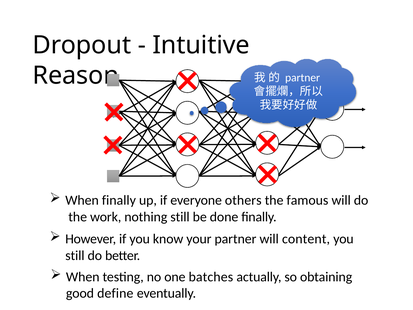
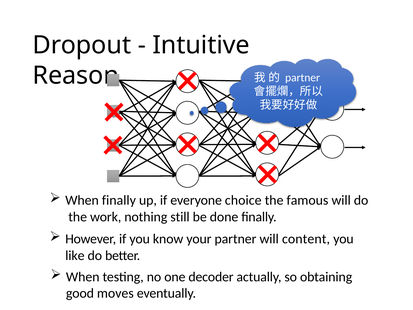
others: others -> choice
still at (75, 255): still -> like
batches: batches -> decoder
define: define -> moves
